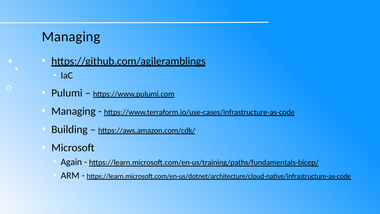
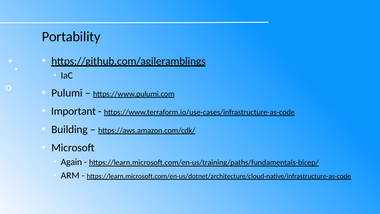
Managing at (71, 37): Managing -> Portability
Managing at (73, 111): Managing -> Important
